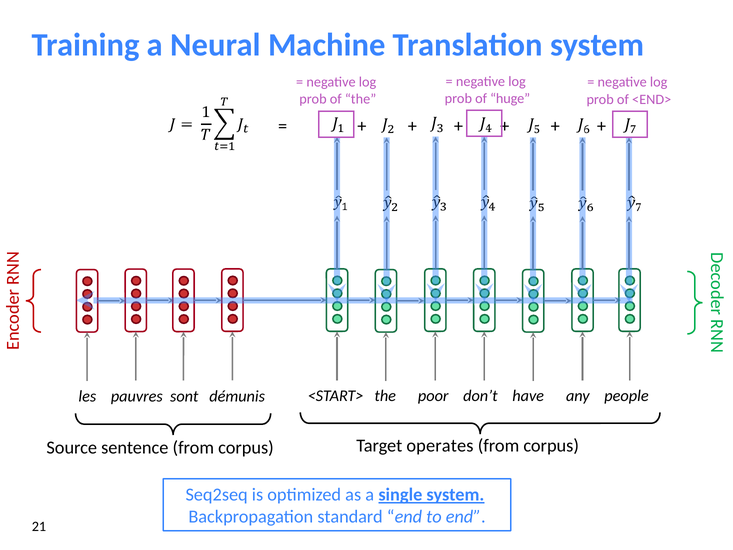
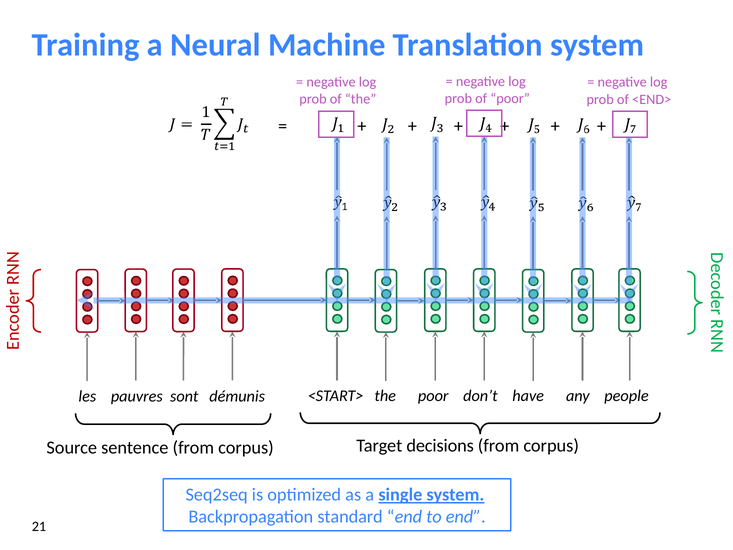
of huge: huge -> poor
operates: operates -> decisions
